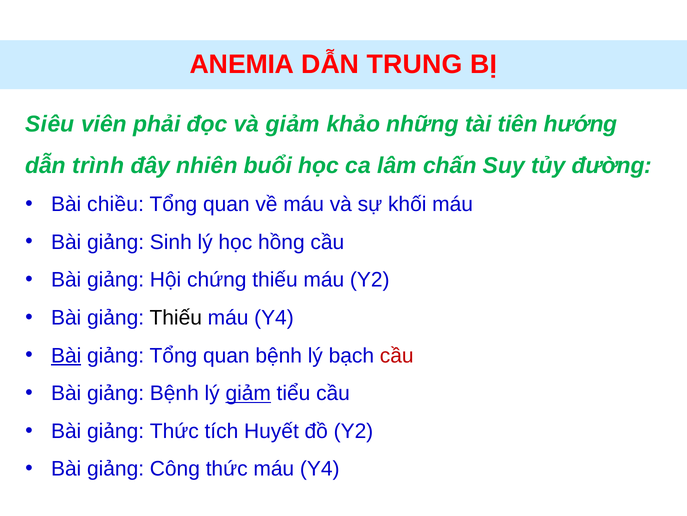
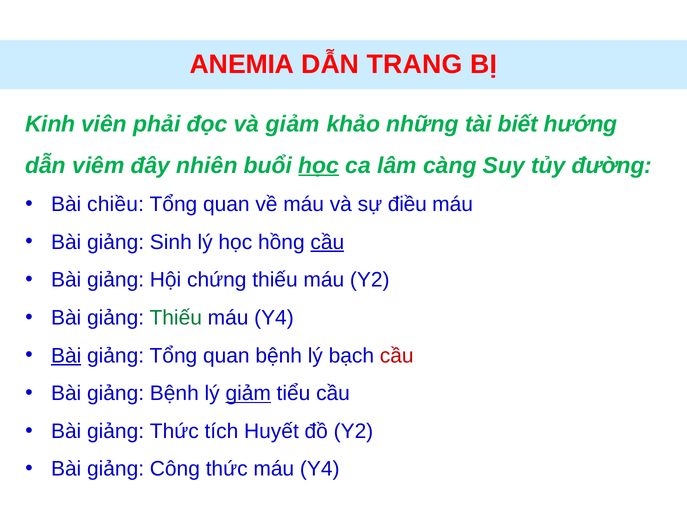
TRUNG: TRUNG -> TRANG
Siêu: Siêu -> Kinh
tiên: tiên -> biết
trình: trình -> viêm
học at (319, 165) underline: none -> present
chấn: chấn -> càng
khối: khối -> điều
cầu at (327, 242) underline: none -> present
Thiếu at (176, 317) colour: black -> green
